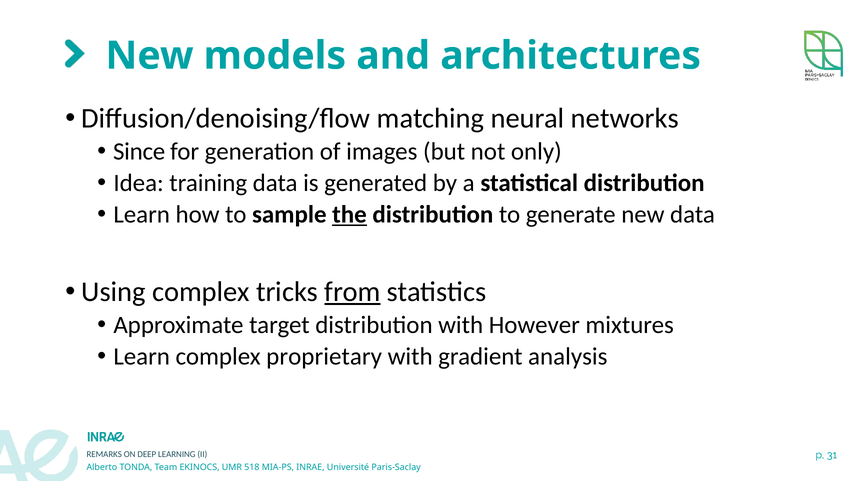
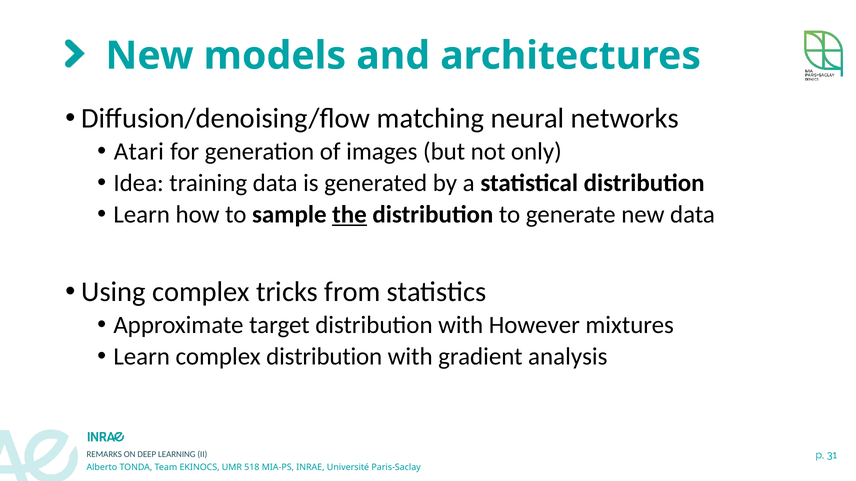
Since: Since -> Atari
from underline: present -> none
complex proprietary: proprietary -> distribution
